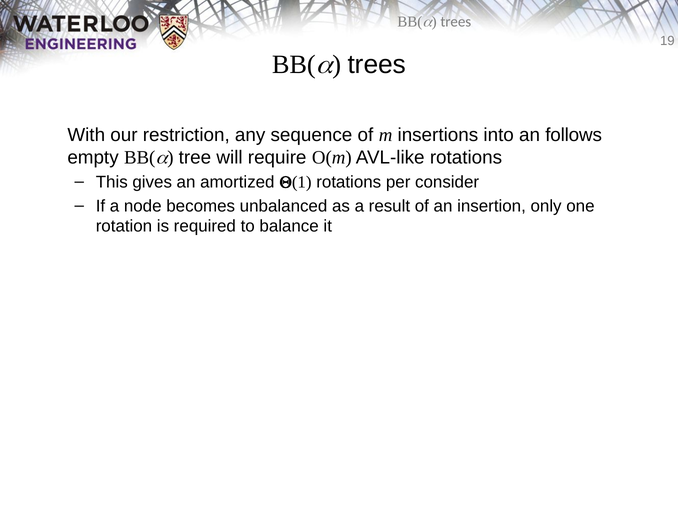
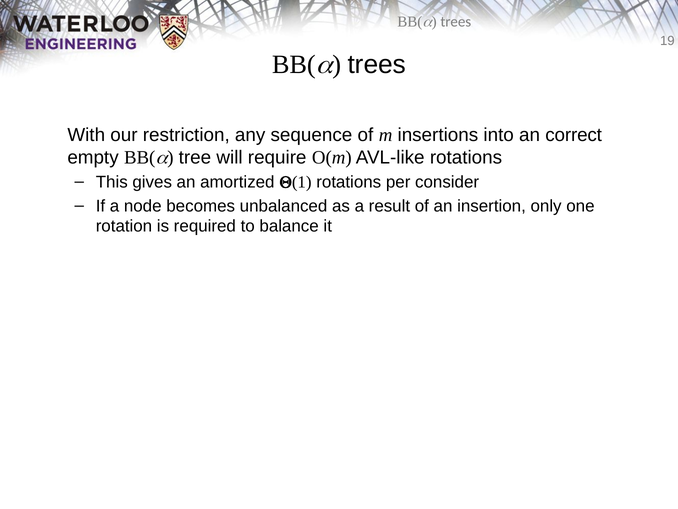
follows: follows -> correct
